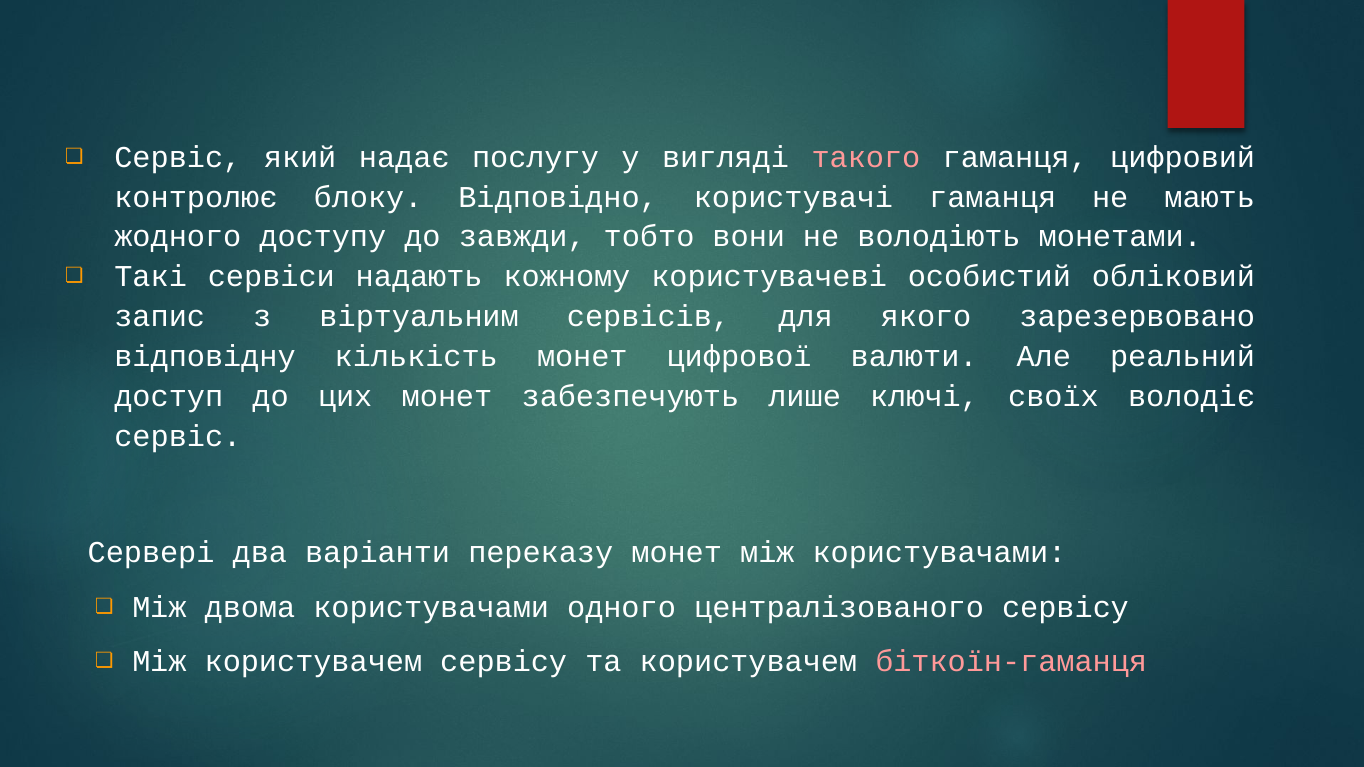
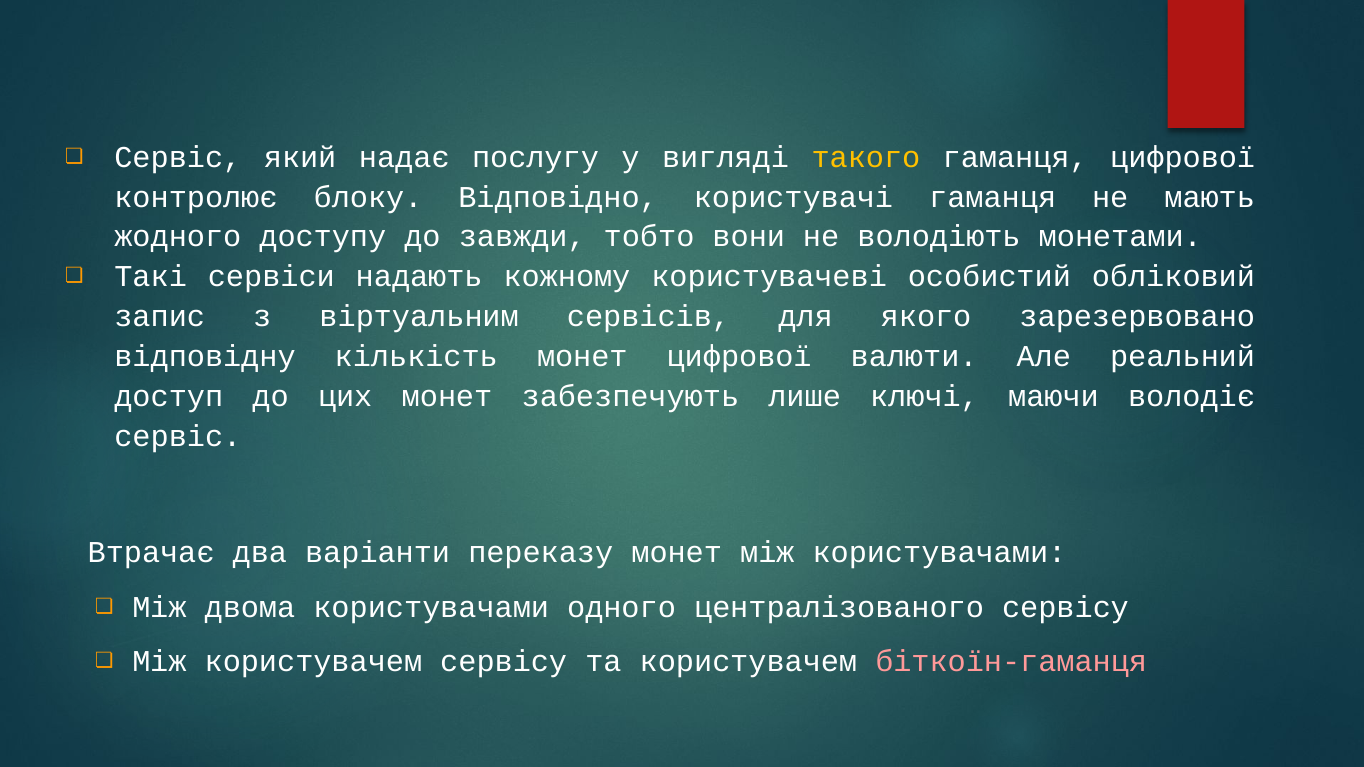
такого colour: pink -> yellow
гаманця цифровий: цифровий -> цифрової
своїх: своїх -> маючи
Сервері: Сервері -> Втрачає
